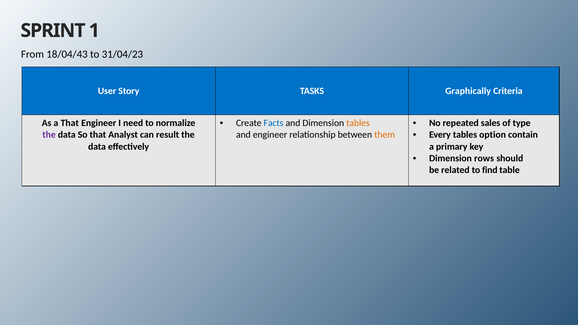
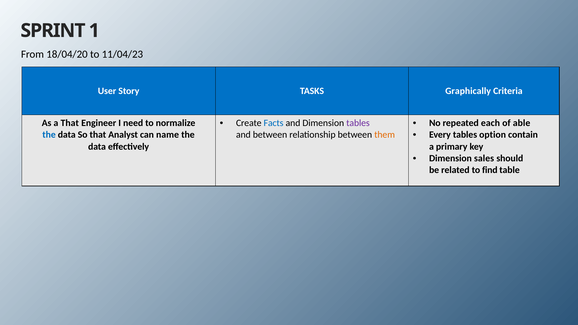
18/04/43: 18/04/43 -> 18/04/20
31/04/23: 31/04/23 -> 11/04/23
tables at (358, 123) colour: orange -> purple
sales: sales -> each
type: type -> able
the at (49, 135) colour: purple -> blue
result: result -> name
and engineer: engineer -> between
rows: rows -> sales
